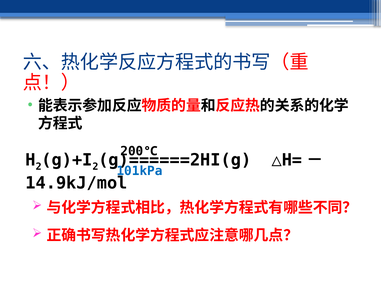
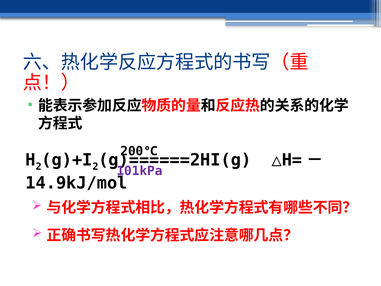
101kPa colour: blue -> purple
